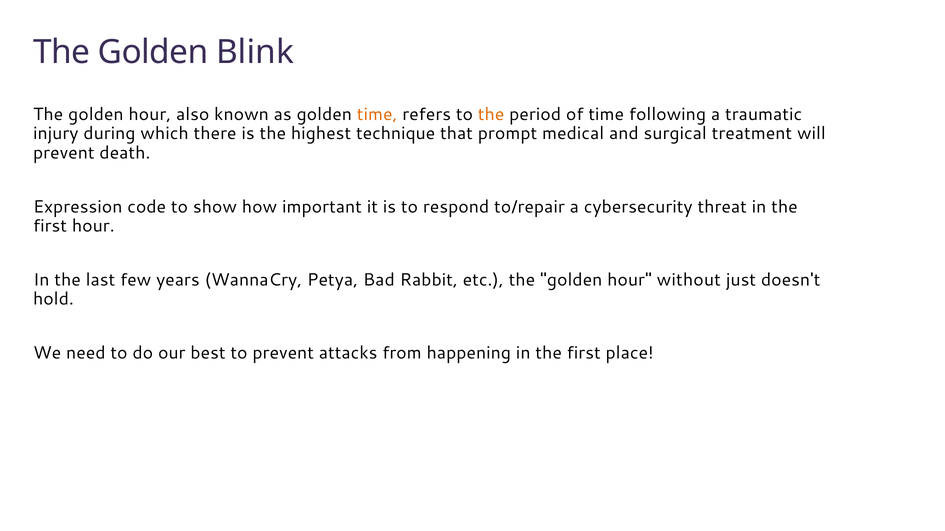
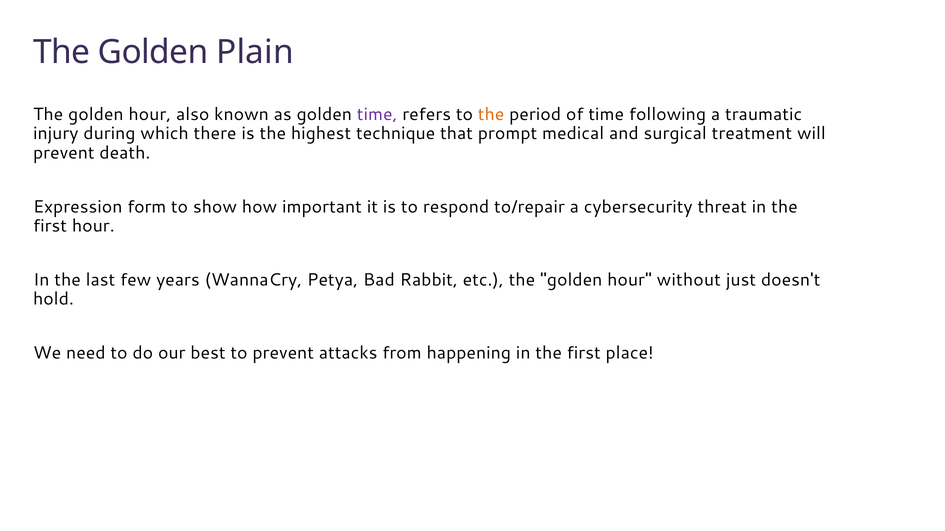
Blink: Blink -> Plain
time at (377, 115) colour: orange -> purple
code: code -> form
